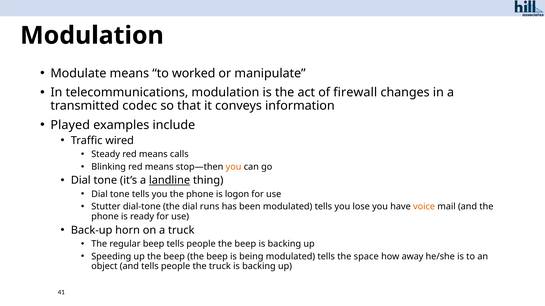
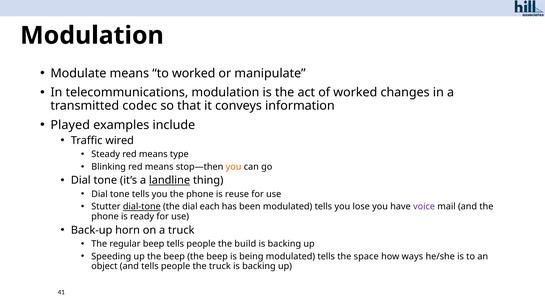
of firewall: firewall -> worked
calls: calls -> type
logon: logon -> reuse
dial-tone underline: none -> present
runs: runs -> each
voice colour: orange -> purple
people the beep: beep -> build
away: away -> ways
